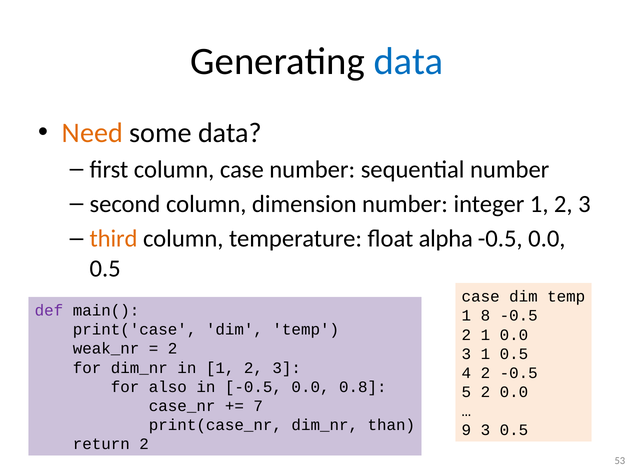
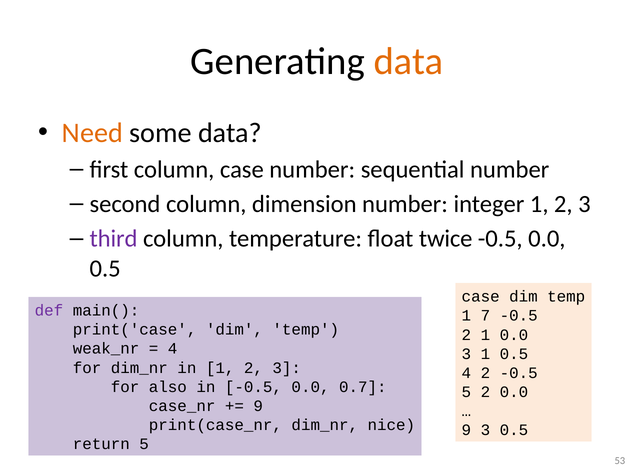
data at (409, 61) colour: blue -> orange
third colour: orange -> purple
alpha: alpha -> twice
8: 8 -> 7
2 at (173, 348): 2 -> 4
0.8: 0.8 -> 0.7
7 at (258, 405): 7 -> 9
than: than -> nice
return 2: 2 -> 5
